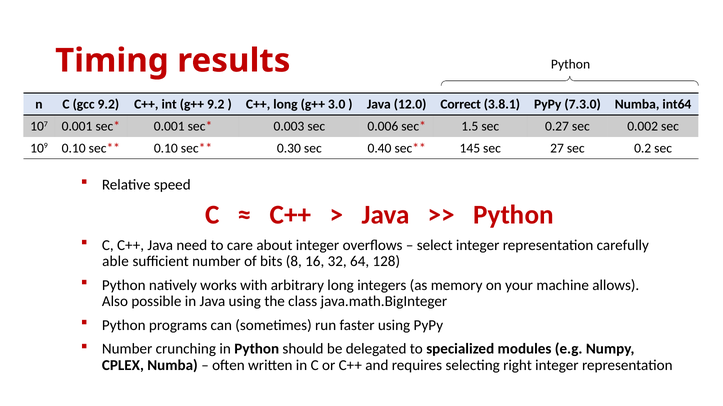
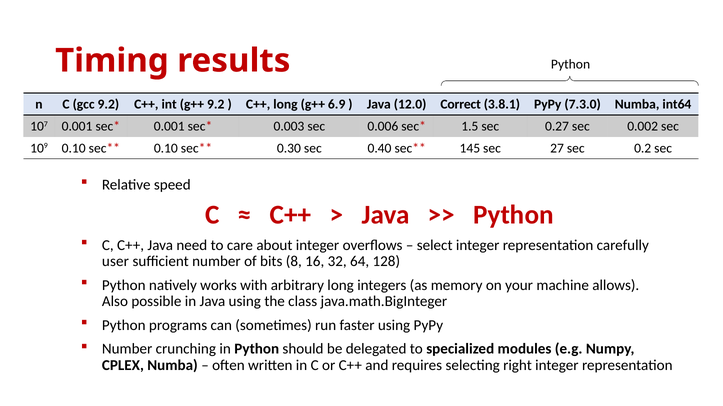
3.0: 3.0 -> 6.9
able: able -> user
